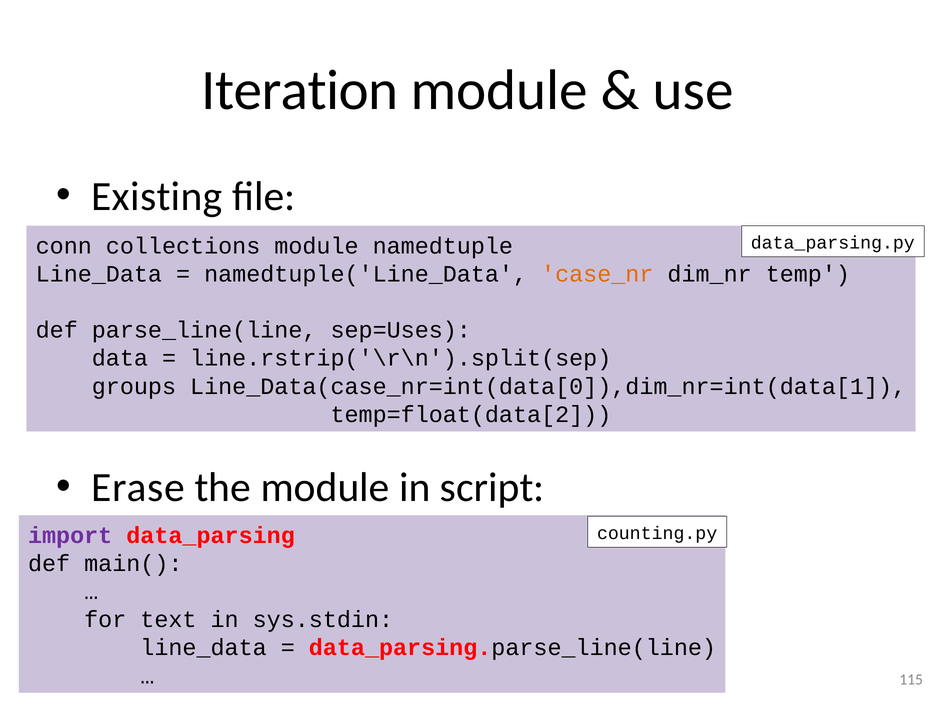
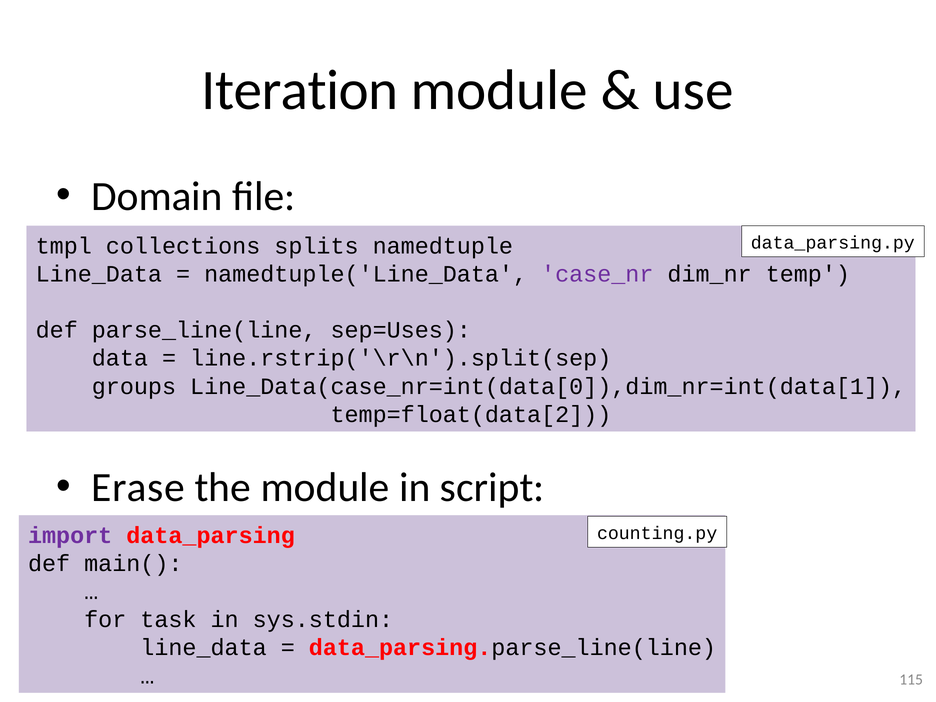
Existing: Existing -> Domain
conn: conn -> tmpl
collections module: module -> splits
case_nr colour: orange -> purple
text: text -> task
